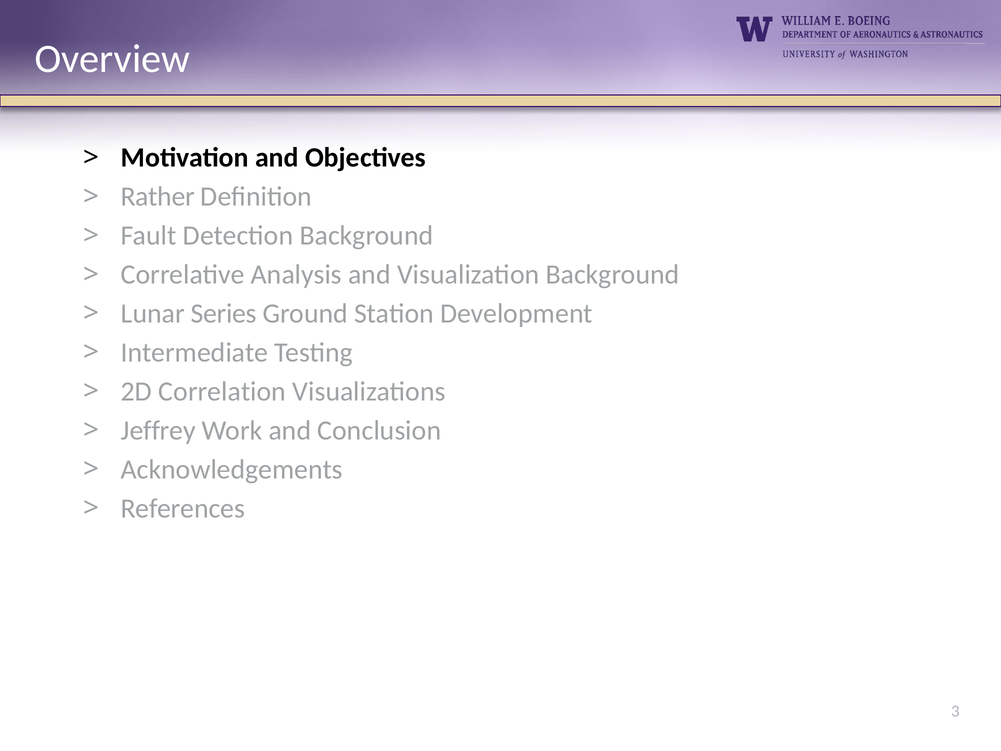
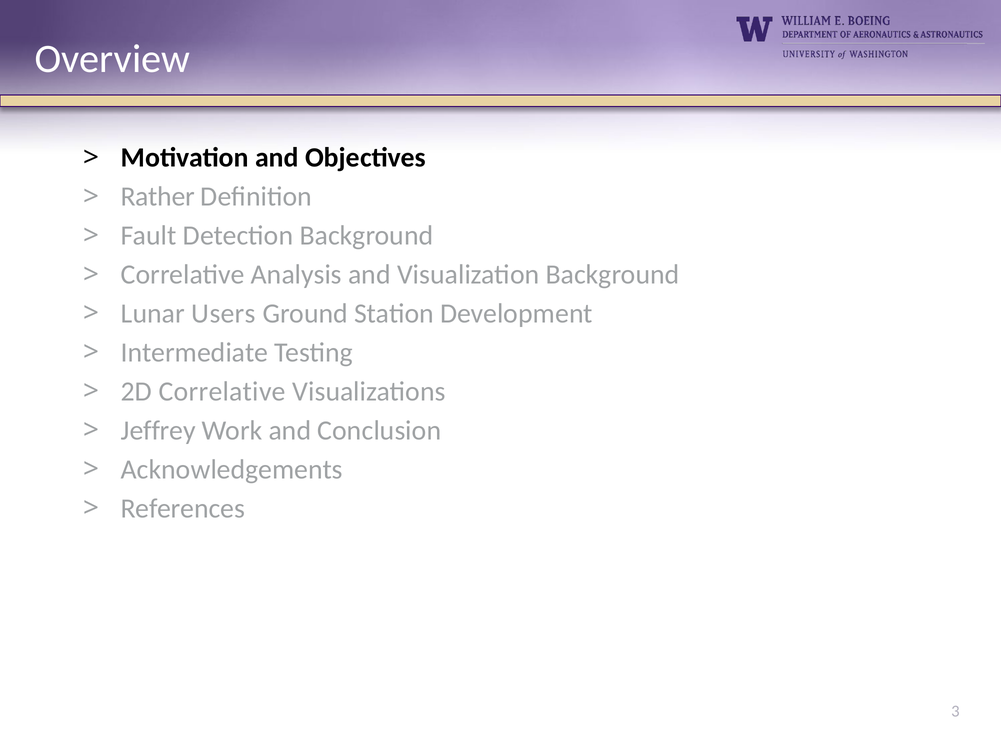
Series: Series -> Users
2D Correlation: Correlation -> Correlative
